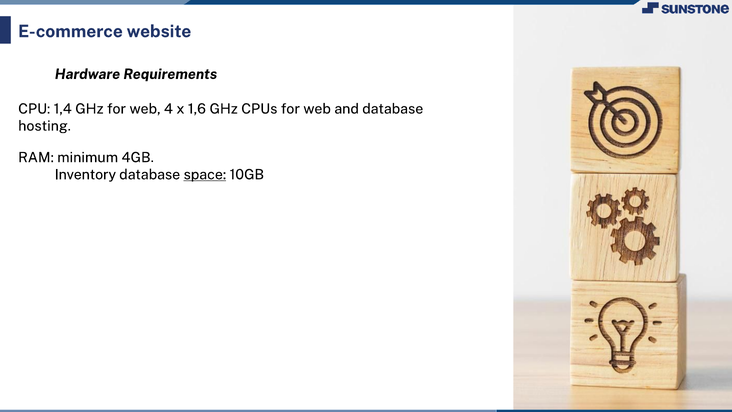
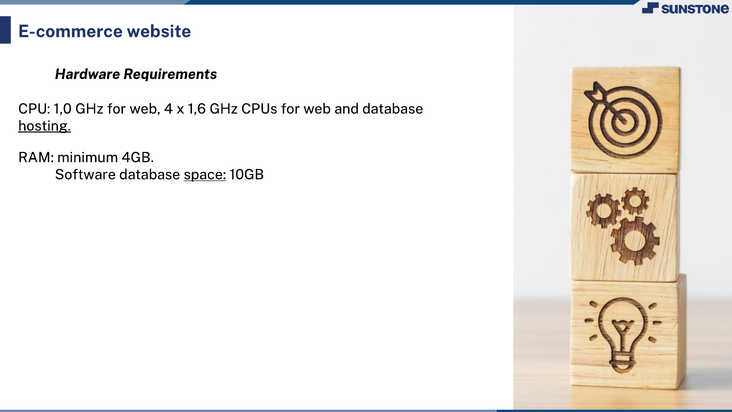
1,4: 1,4 -> 1,0
hosting underline: none -> present
Inventory: Inventory -> Software
